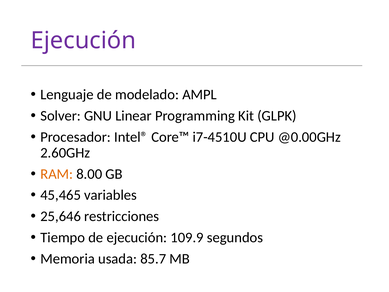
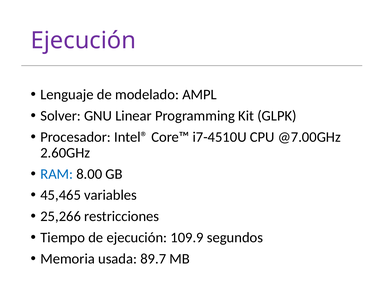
@0.00GHz: @0.00GHz -> @7.00GHz
RAM colour: orange -> blue
25,646: 25,646 -> 25,266
85.7: 85.7 -> 89.7
